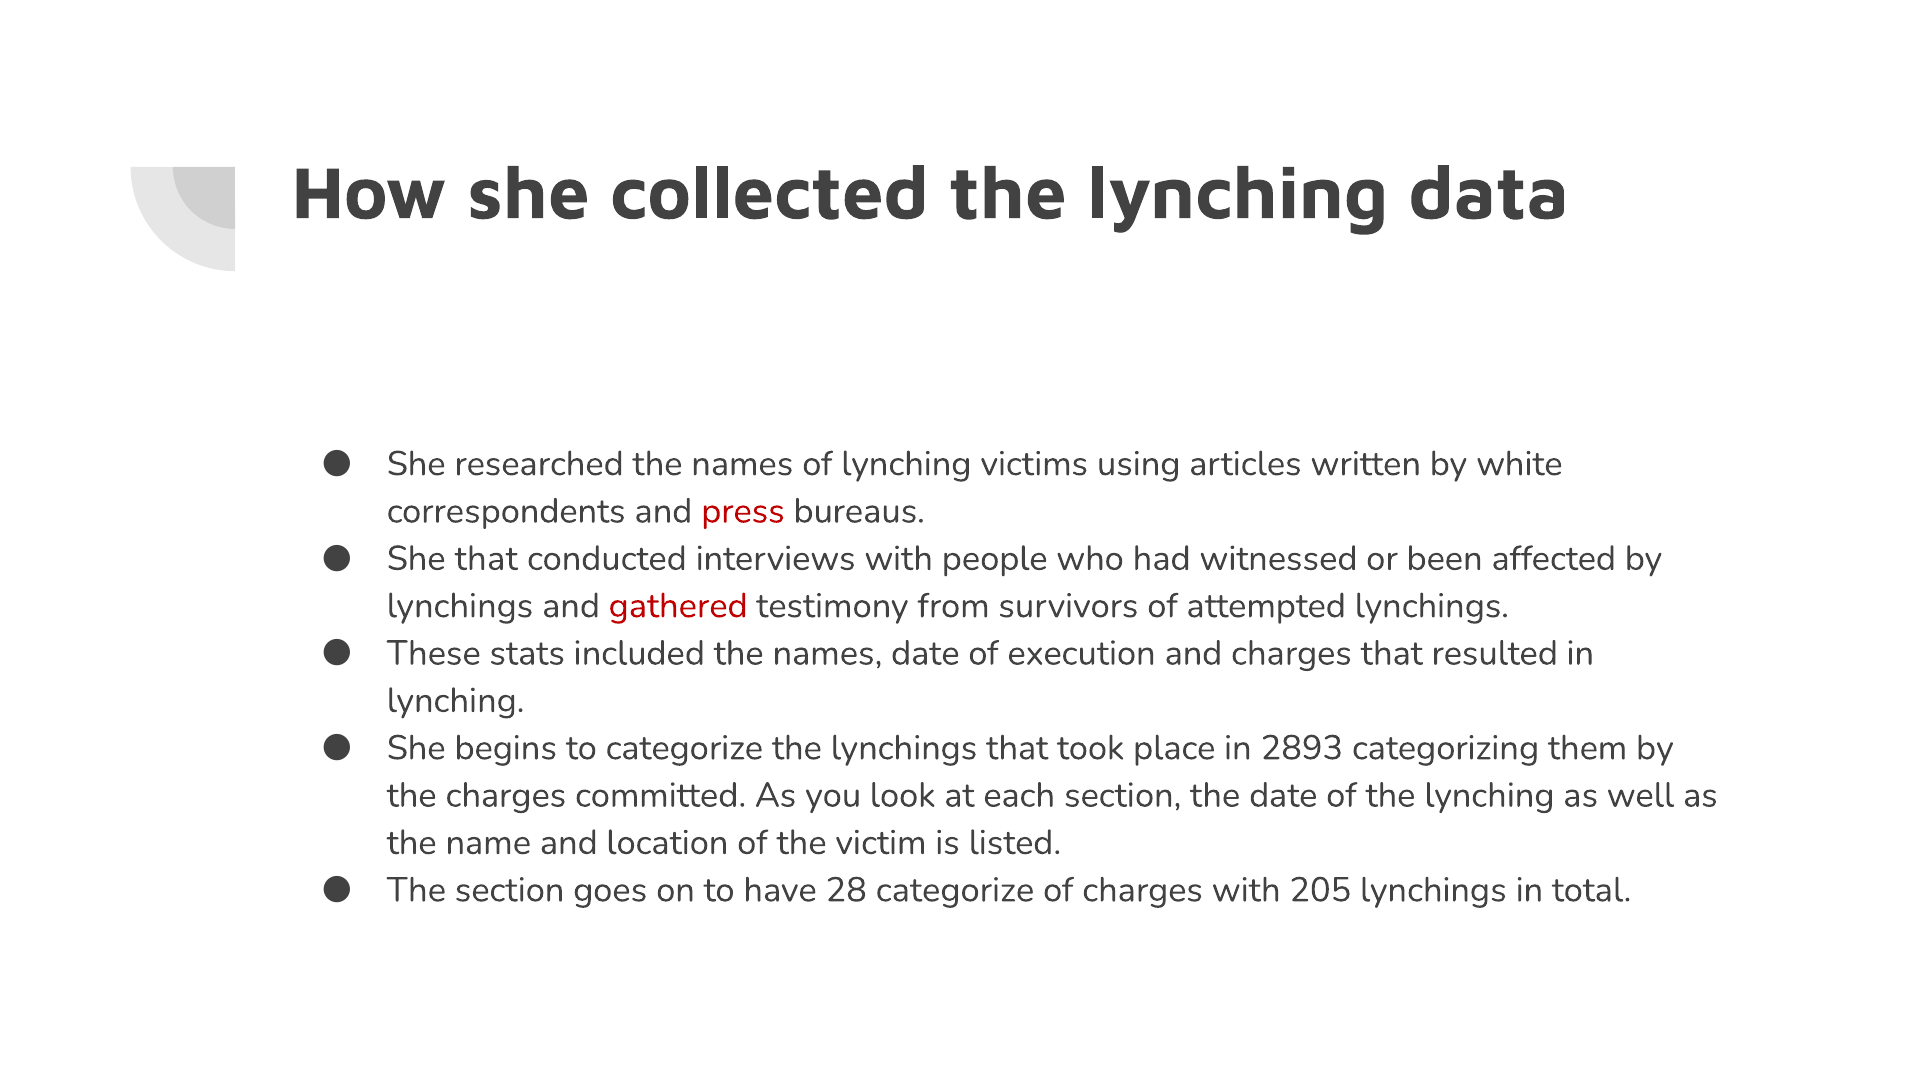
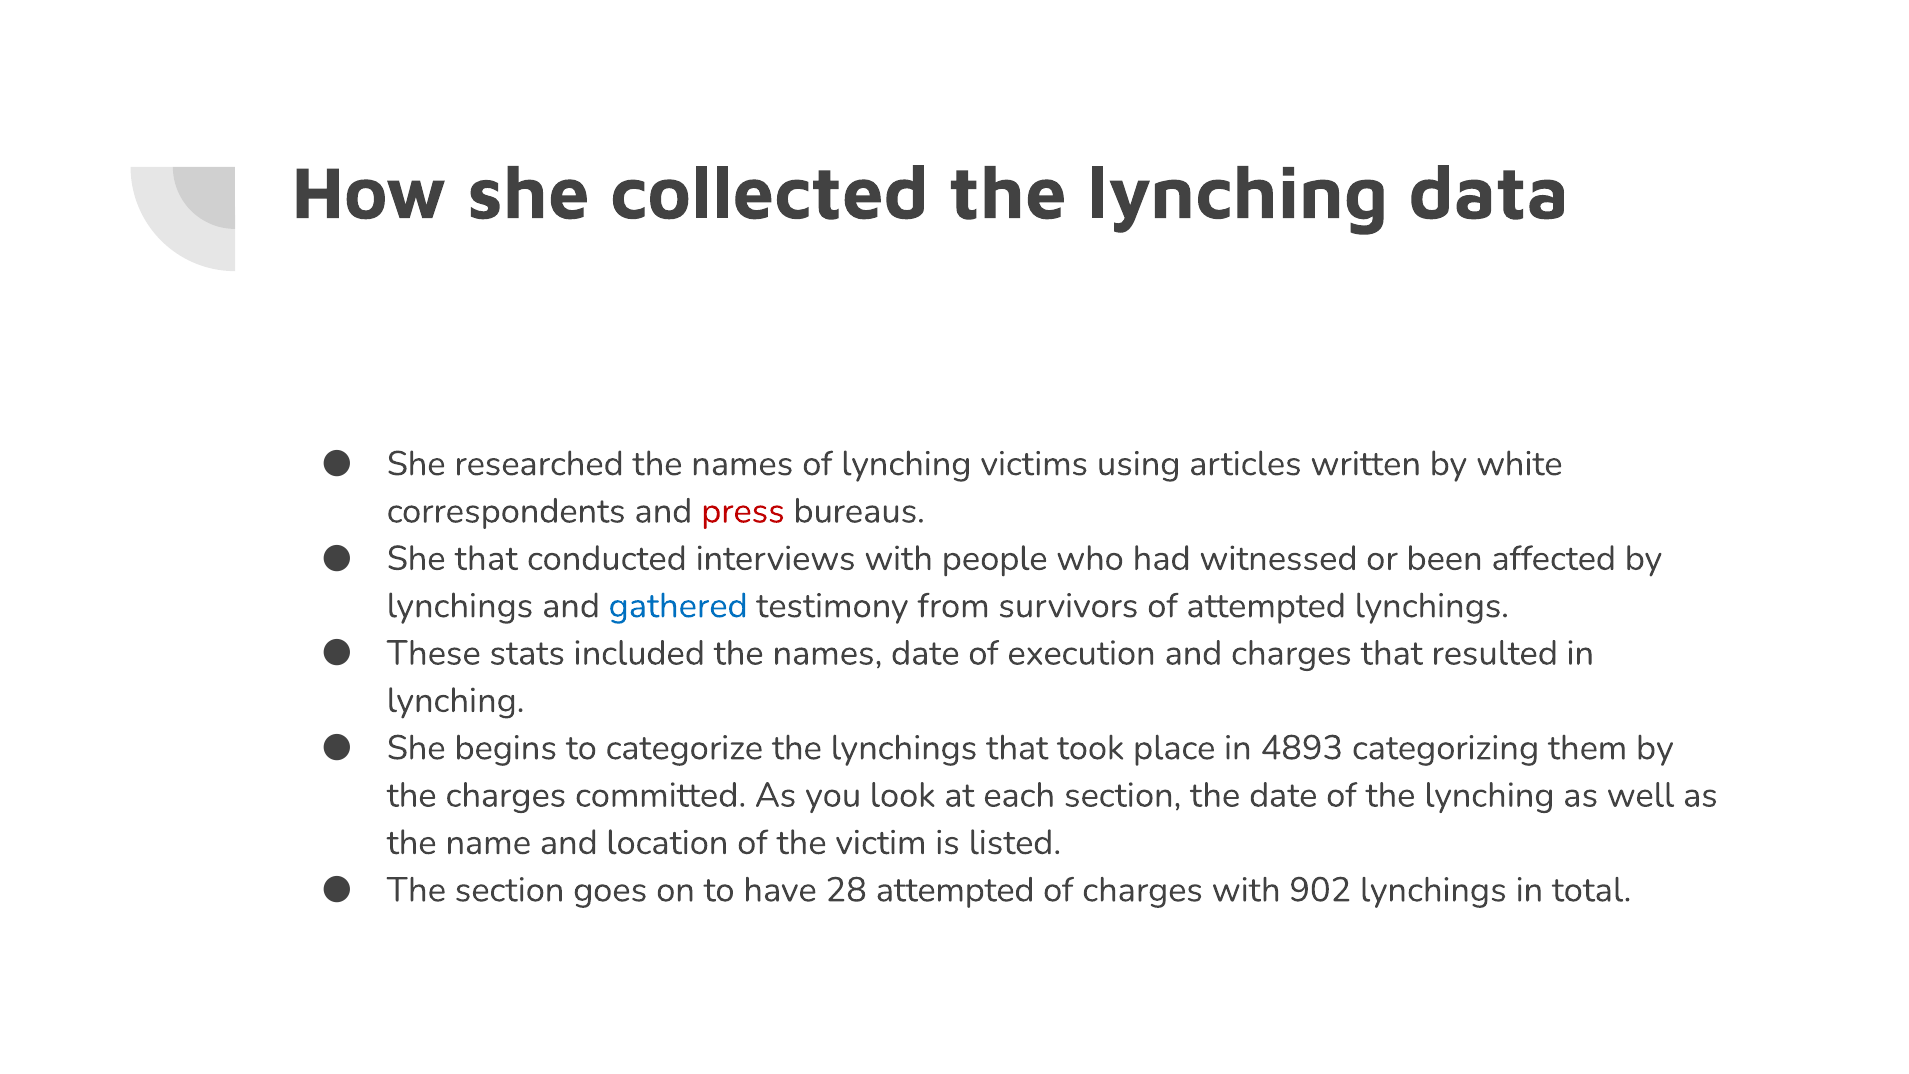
gathered colour: red -> blue
2893: 2893 -> 4893
28 categorize: categorize -> attempted
205: 205 -> 902
